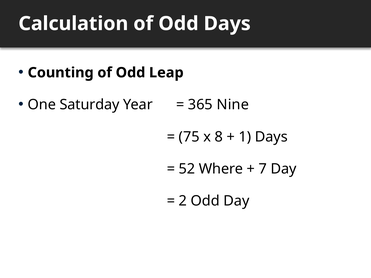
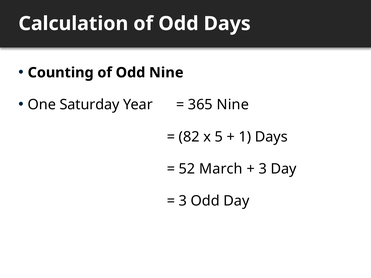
Odd Leap: Leap -> Nine
75: 75 -> 82
8: 8 -> 5
Where: Where -> March
7 at (263, 169): 7 -> 3
2 at (183, 201): 2 -> 3
